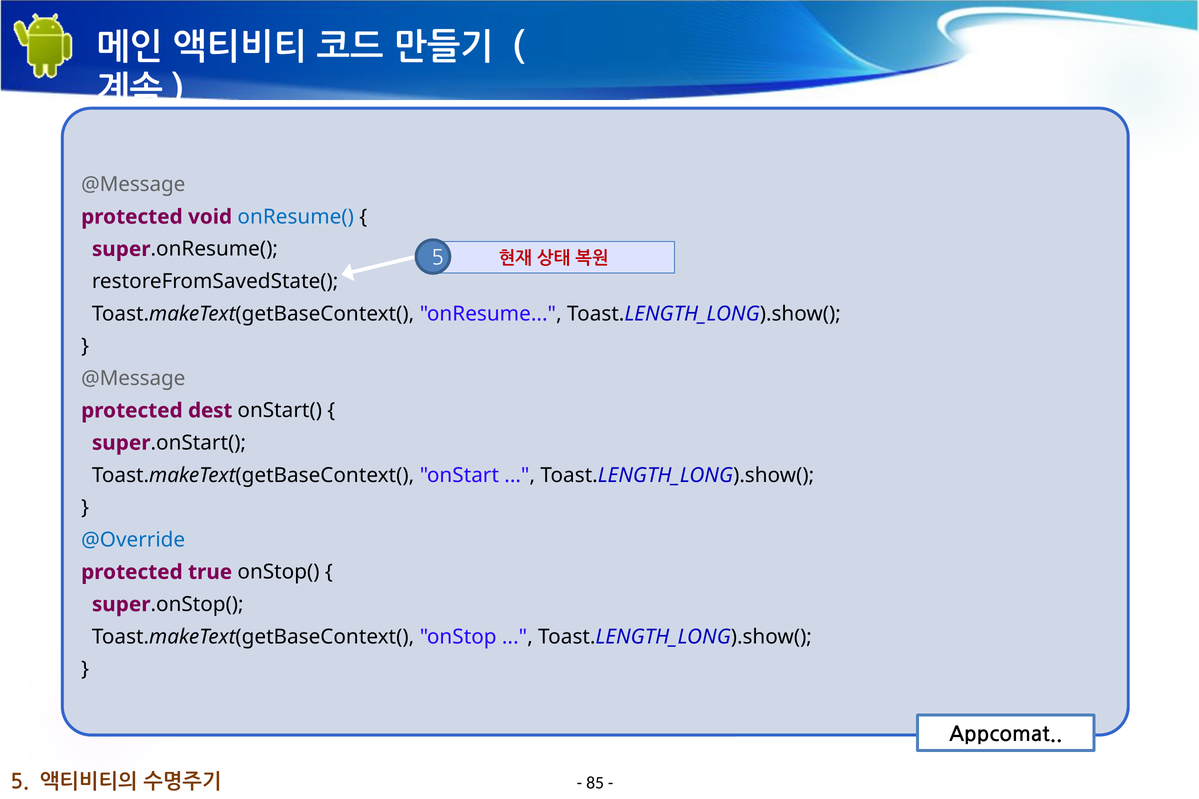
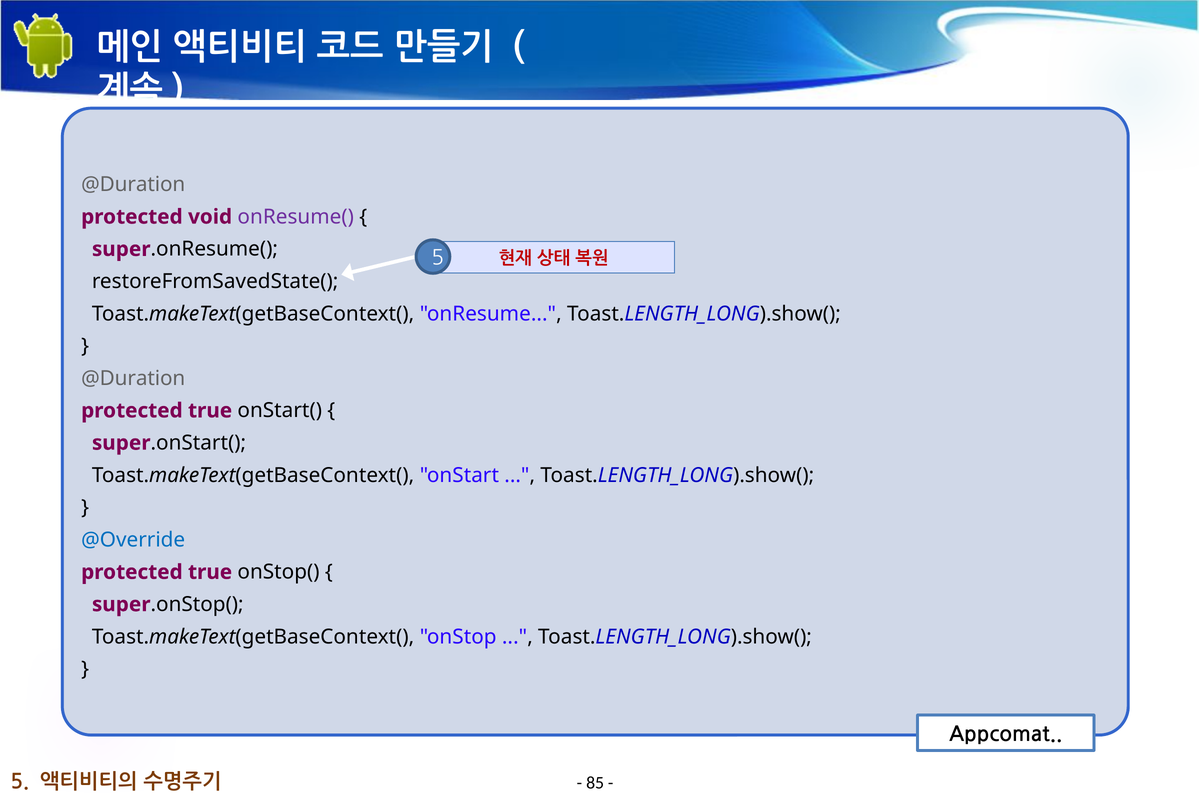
@Message at (133, 185): @Message -> @Duration
onResume( colour: blue -> purple
@Message at (133, 378): @Message -> @Duration
dest at (210, 411): dest -> true
